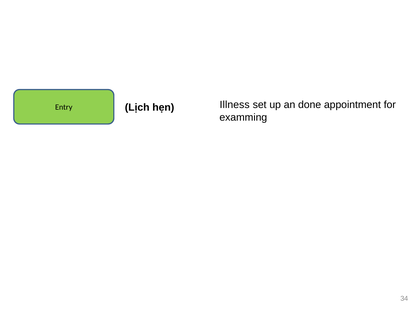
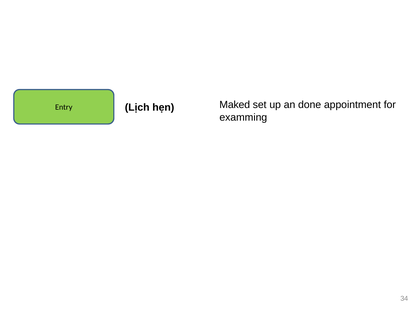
Illness: Illness -> Maked
